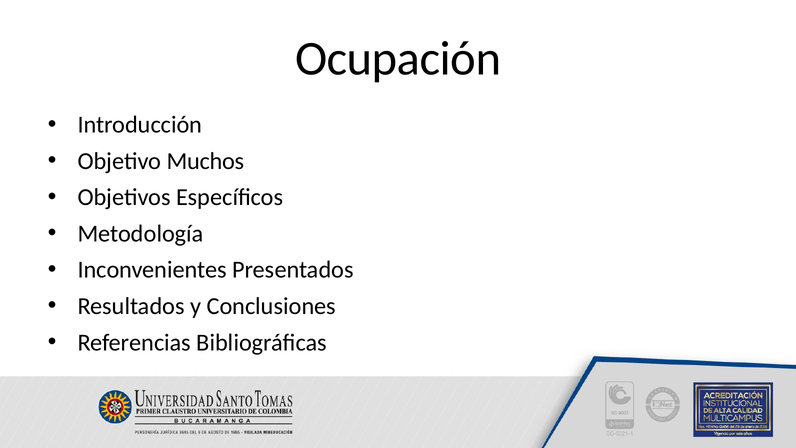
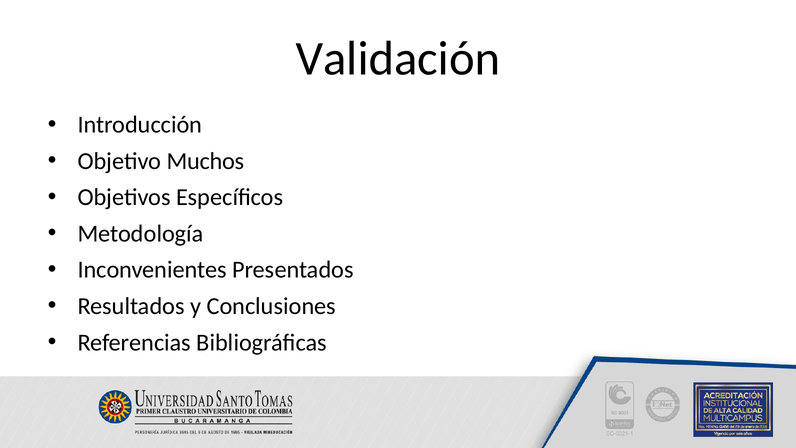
Ocupación: Ocupación -> Validación
